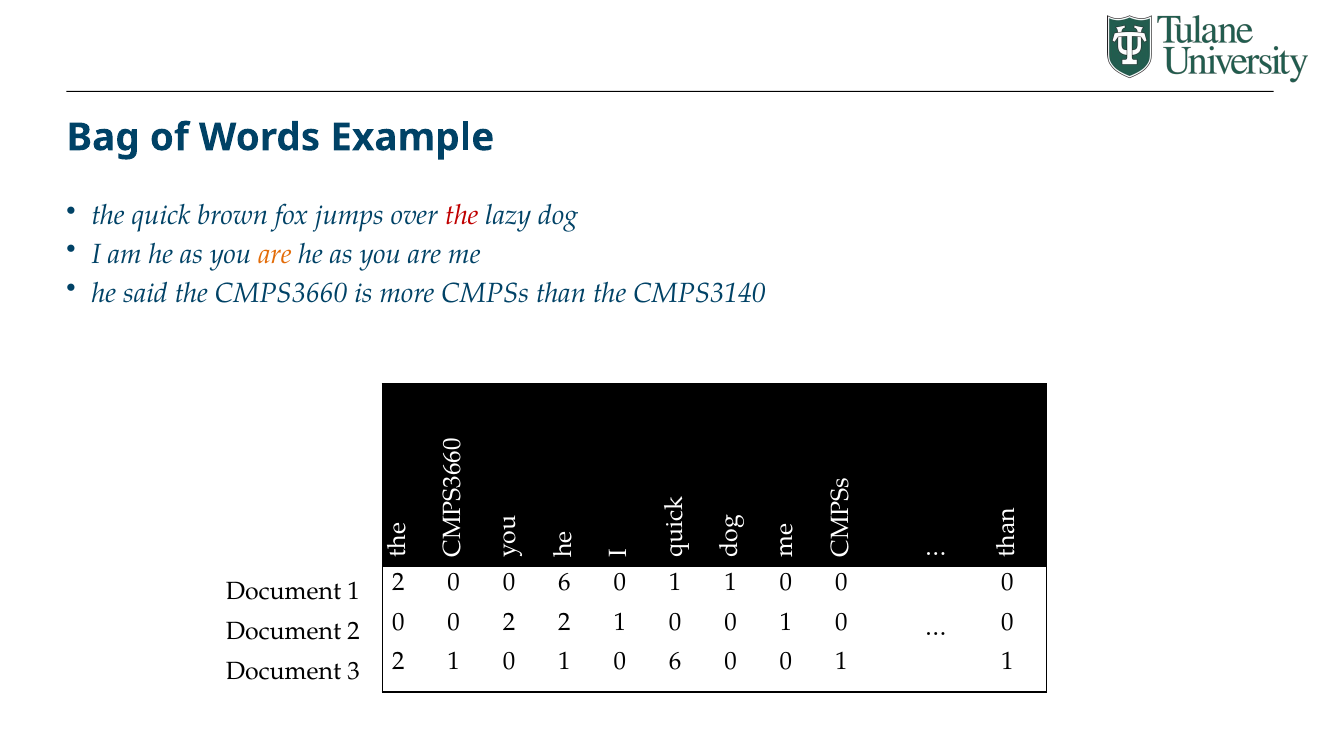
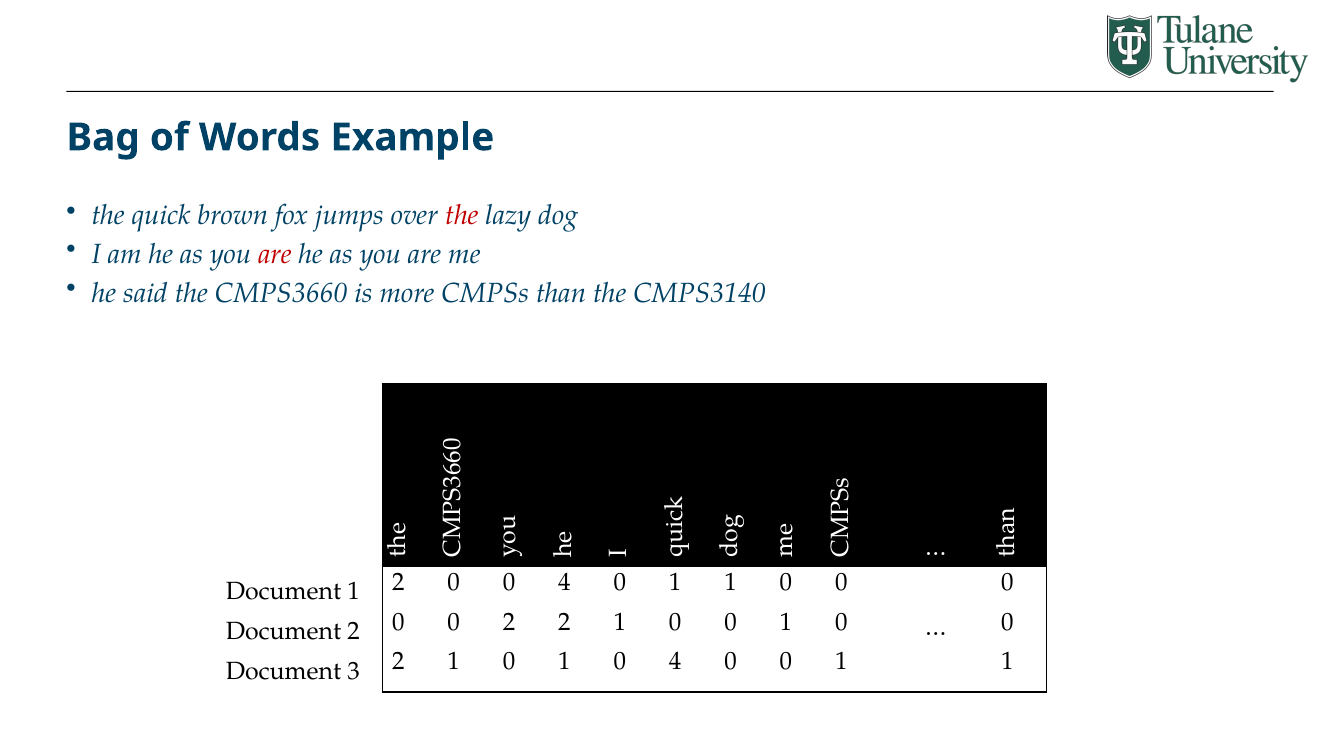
are at (275, 254) colour: orange -> red
0 0 6: 6 -> 4
1 0 6: 6 -> 4
